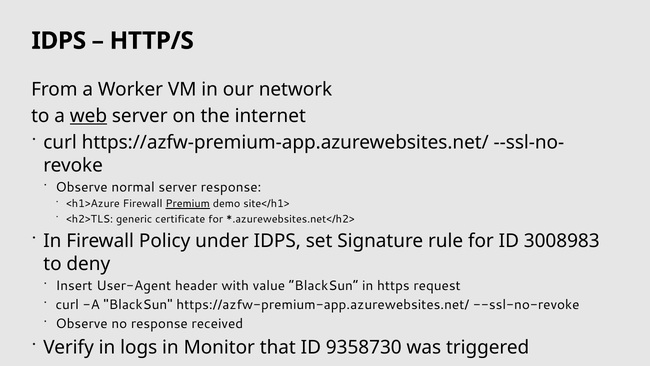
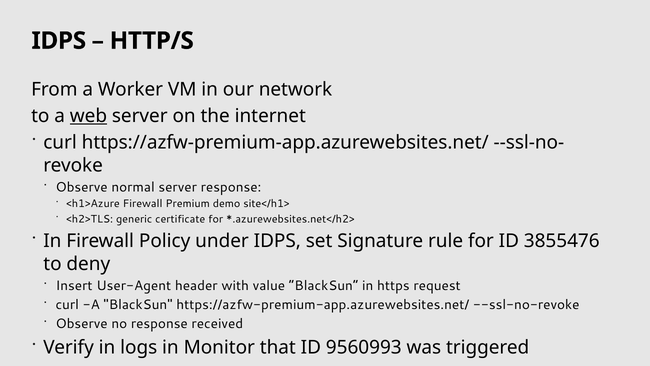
Premium underline: present -> none
3008983: 3008983 -> 3855476
9358730: 9358730 -> 9560993
